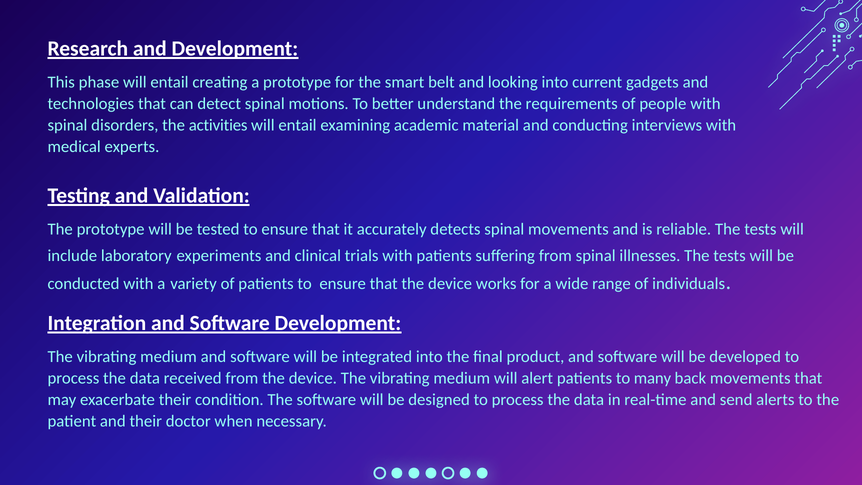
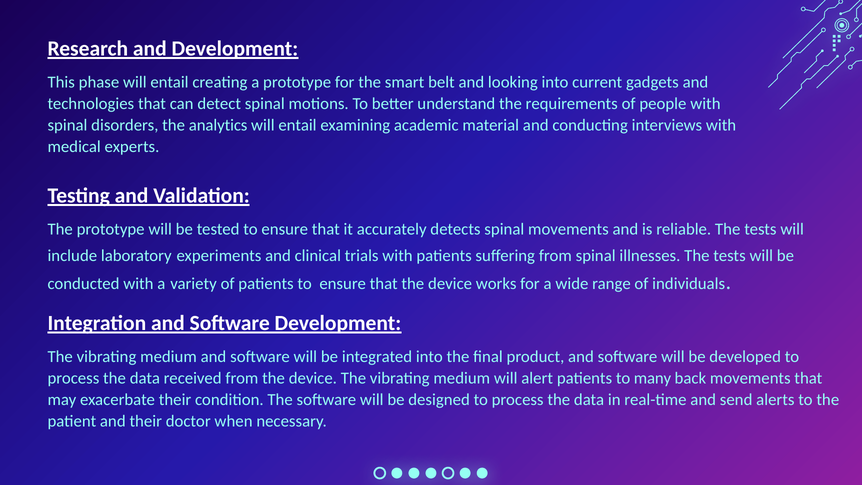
activities: activities -> analytics
